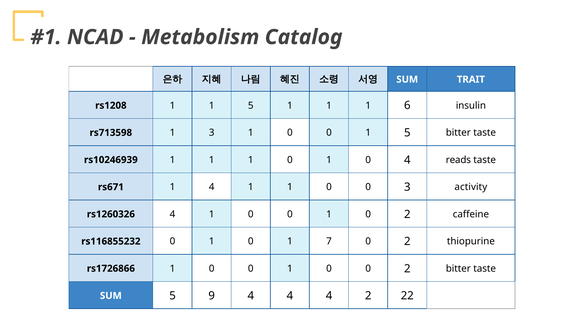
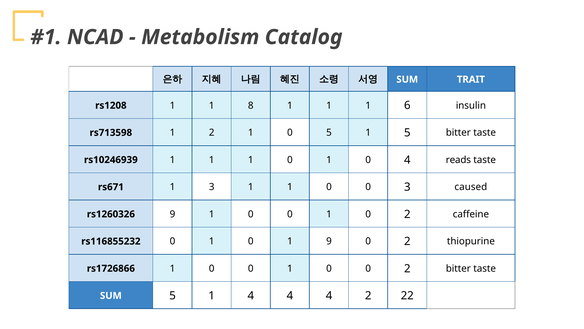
1 1 5: 5 -> 8
1 3: 3 -> 2
0 at (329, 132): 0 -> 5
1 4: 4 -> 3
activity: activity -> caused
rs1260326 4: 4 -> 9
1 7: 7 -> 9
SUM 5 9: 9 -> 1
